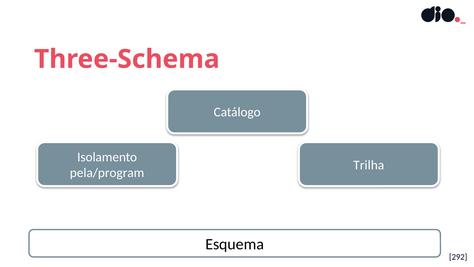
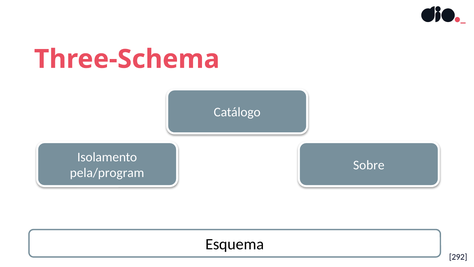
Trilha: Trilha -> Sobre
